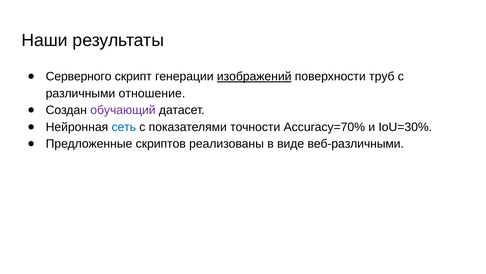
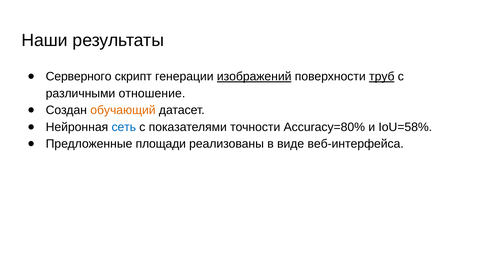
труб underline: none -> present
обучающий colour: purple -> orange
Accuracy=70%: Accuracy=70% -> Accuracy=80%
IoU=30%: IoU=30% -> IoU=58%
скриптов: скриптов -> площади
веб-различными: веб-различными -> веб-интерфейса
